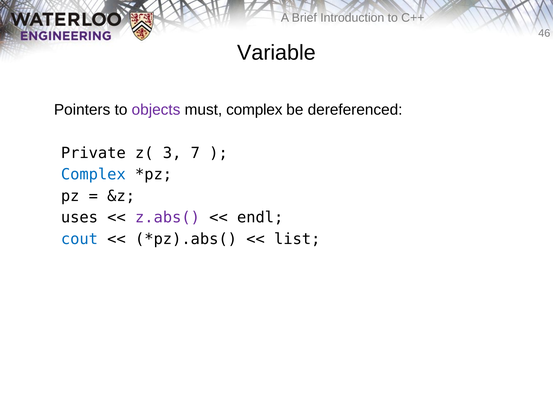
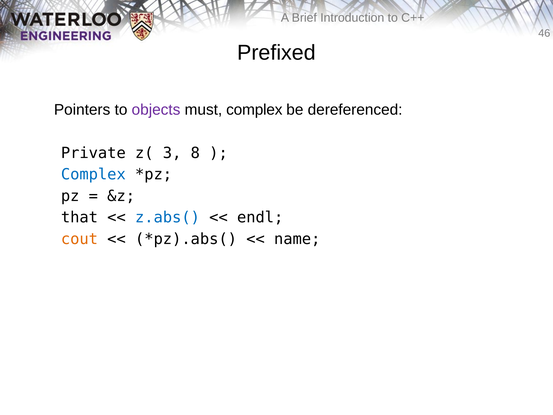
Variable: Variable -> Prefixed
7: 7 -> 8
uses: uses -> that
z.abs( colour: purple -> blue
cout colour: blue -> orange
list: list -> name
